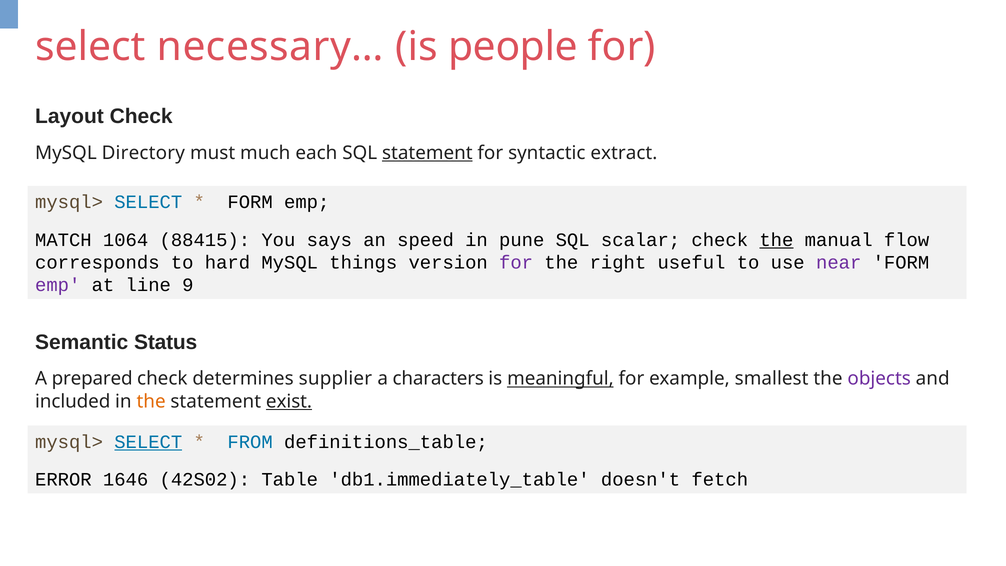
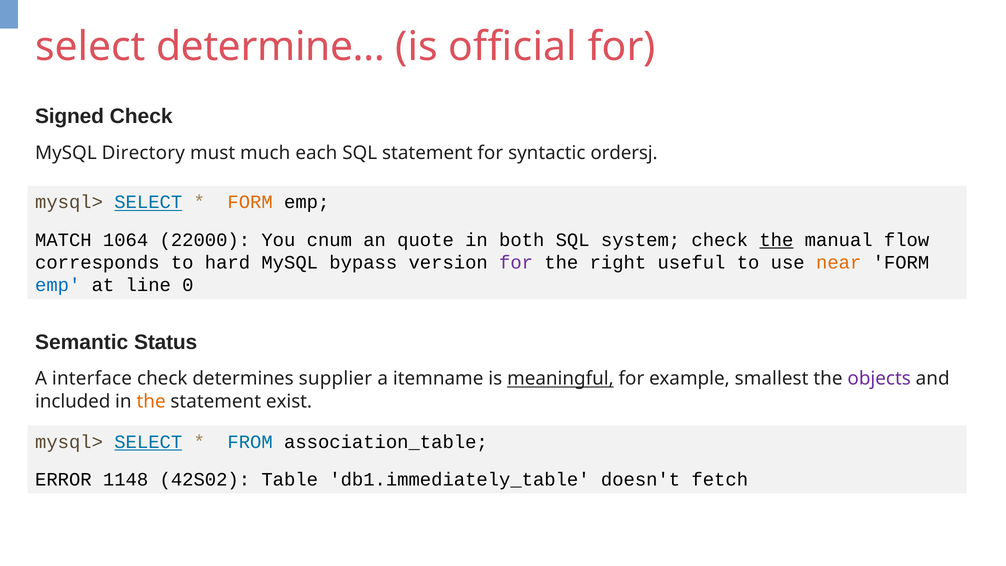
necessary…: necessary… -> determine…
people: people -> official
Layout: Layout -> Signed
statement at (427, 153) underline: present -> none
extract: extract -> ordersj
SELECT at (148, 202) underline: none -> present
FORM at (250, 202) colour: black -> orange
88415: 88415 -> 22000
says: says -> cnum
speed: speed -> quote
pune: pune -> both
scalar: scalar -> system
things: things -> bypass
near colour: purple -> orange
emp at (58, 285) colour: purple -> blue
9: 9 -> 0
prepared: prepared -> interface
characters: characters -> itemname
exist underline: present -> none
definitions_table: definitions_table -> association_table
1646: 1646 -> 1148
